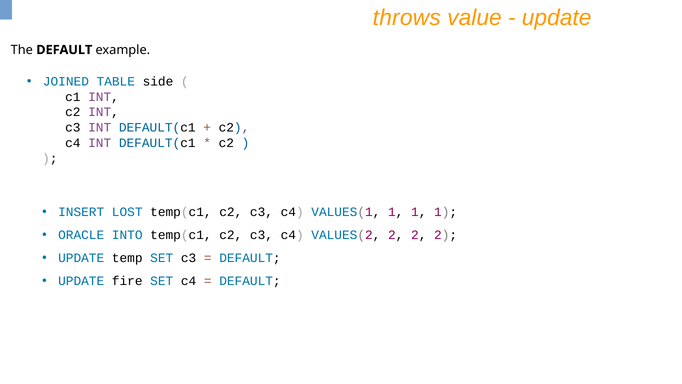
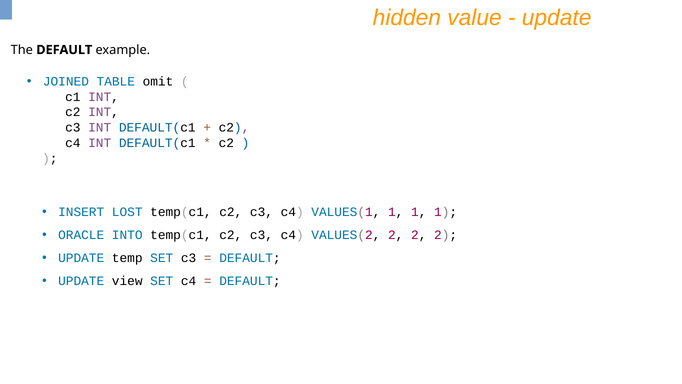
throws: throws -> hidden
side: side -> omit
fire: fire -> view
